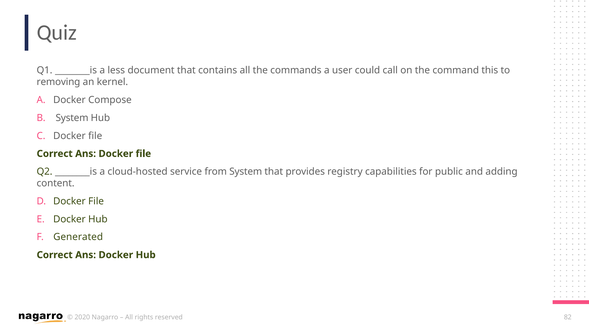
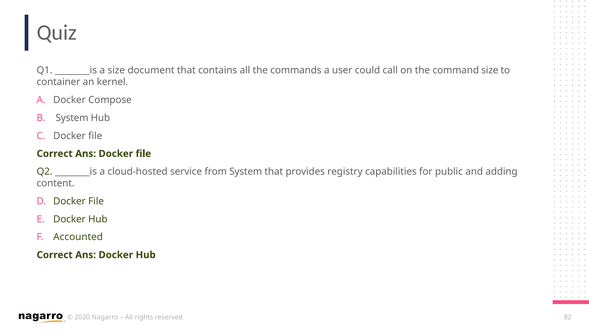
a less: less -> size
command this: this -> size
removing: removing -> container
Generated: Generated -> Accounted
